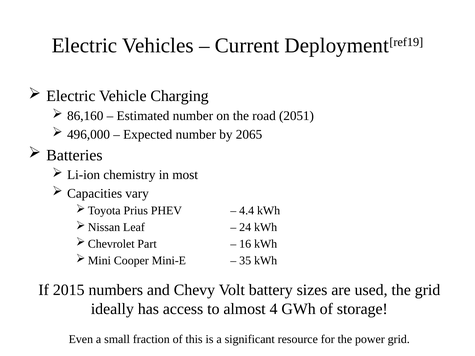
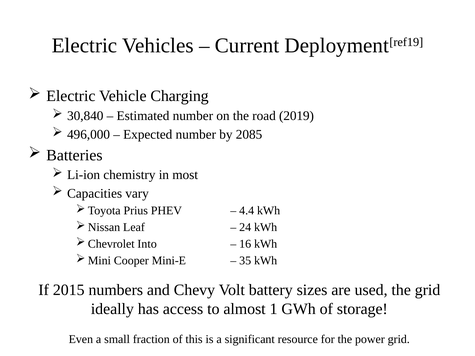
86,160: 86,160 -> 30,840
2051: 2051 -> 2019
2065: 2065 -> 2085
Part: Part -> Into
4: 4 -> 1
